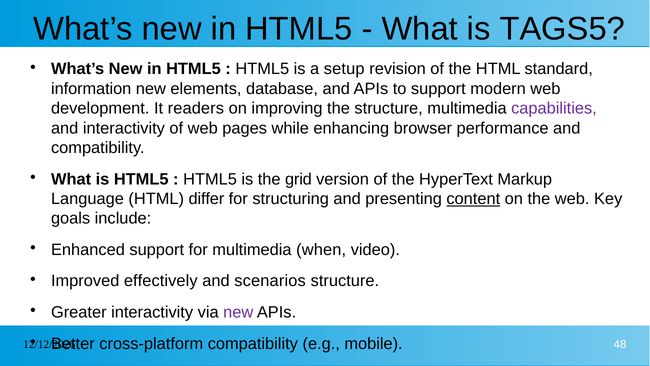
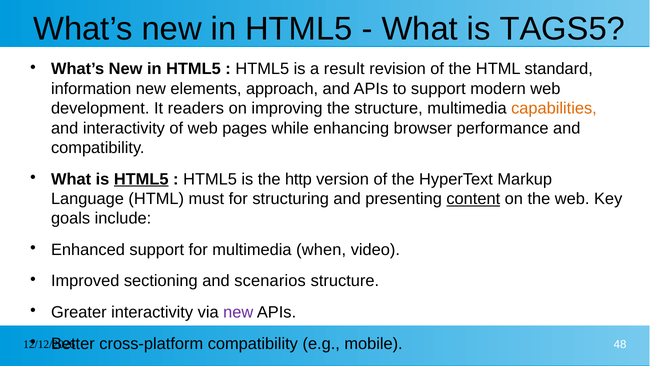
setup: setup -> result
database: database -> approach
capabilities colour: purple -> orange
HTML5 at (141, 179) underline: none -> present
grid: grid -> http
differ: differ -> must
effectively: effectively -> sectioning
